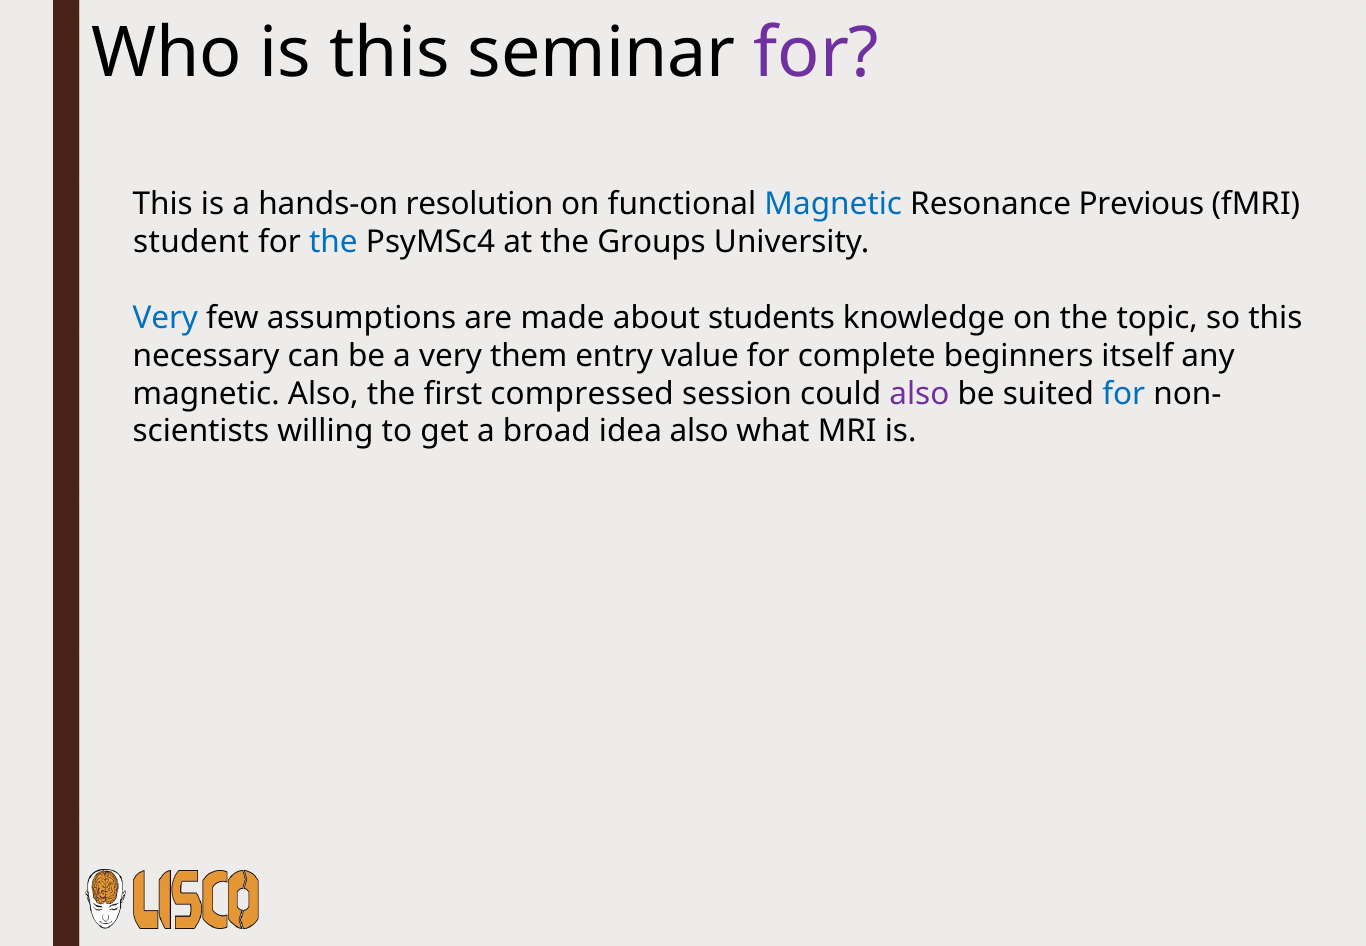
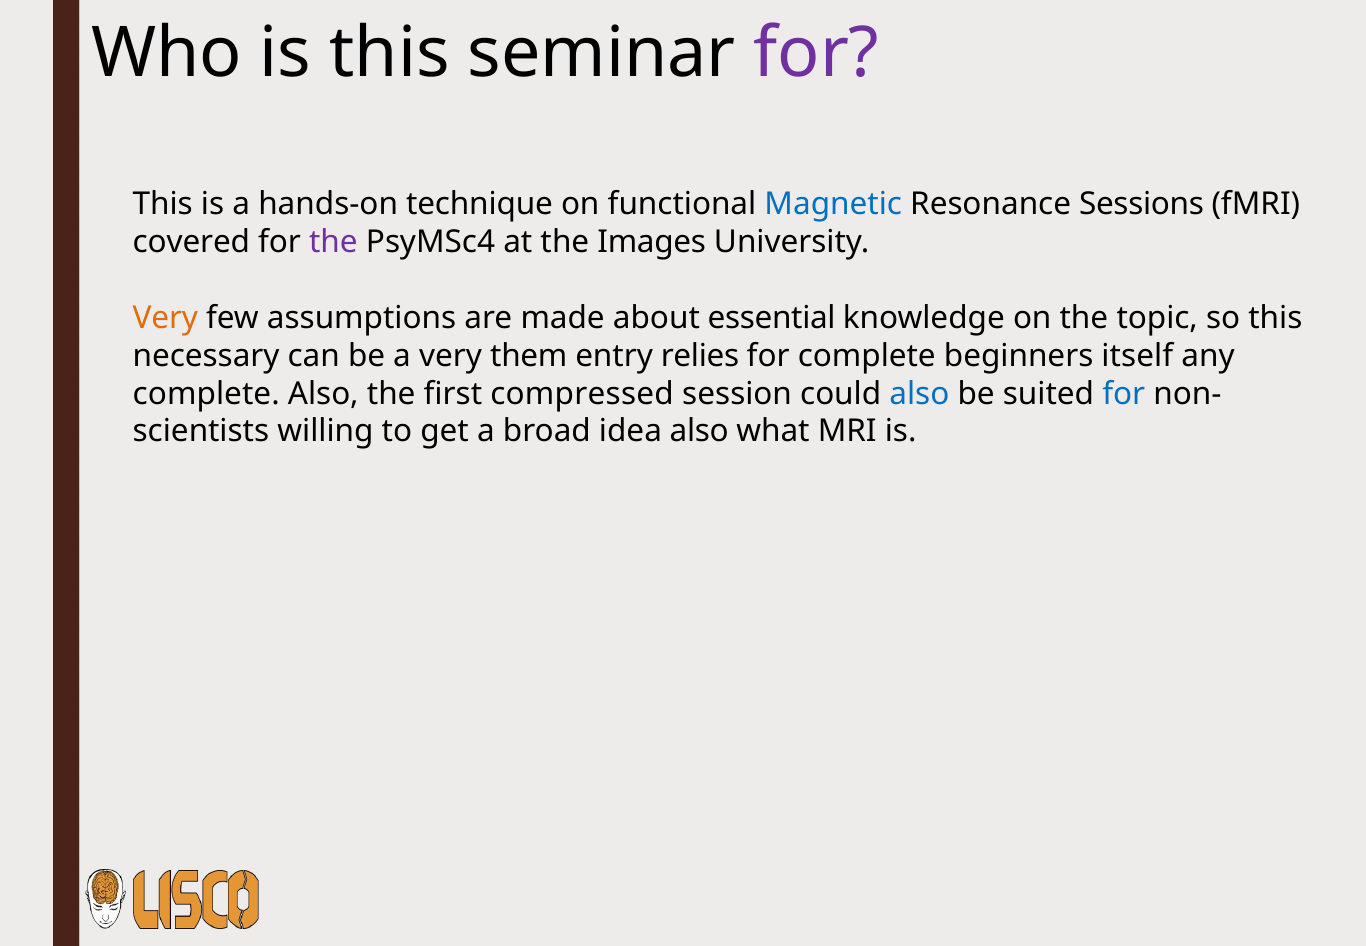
resolution: resolution -> technique
Previous: Previous -> Sessions
student: student -> covered
the at (333, 242) colour: blue -> purple
Groups: Groups -> Images
Very at (165, 318) colour: blue -> orange
students: students -> essential
value: value -> relies
magnetic at (206, 394): magnetic -> complete
also at (919, 394) colour: purple -> blue
